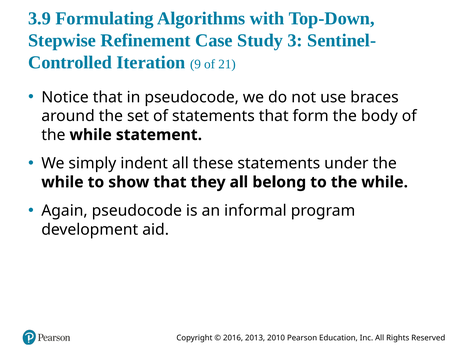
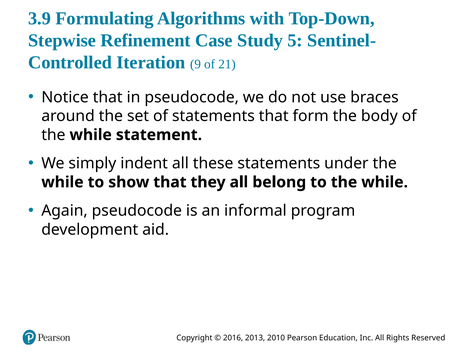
3: 3 -> 5
